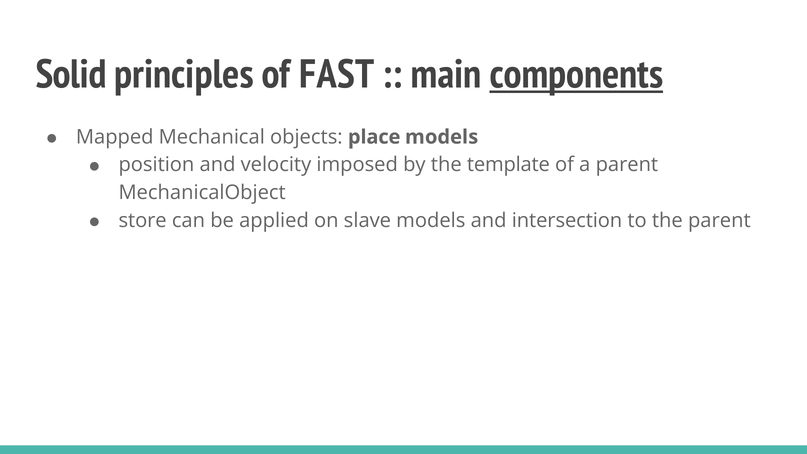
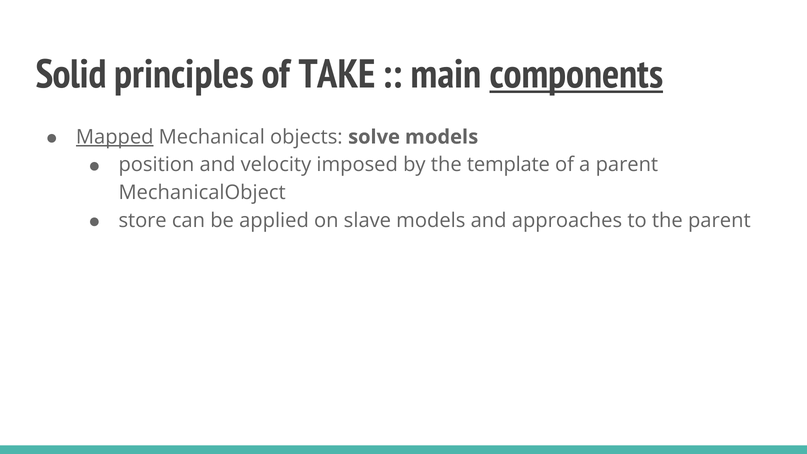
FAST: FAST -> TAKE
Mapped underline: none -> present
place: place -> solve
intersection: intersection -> approaches
